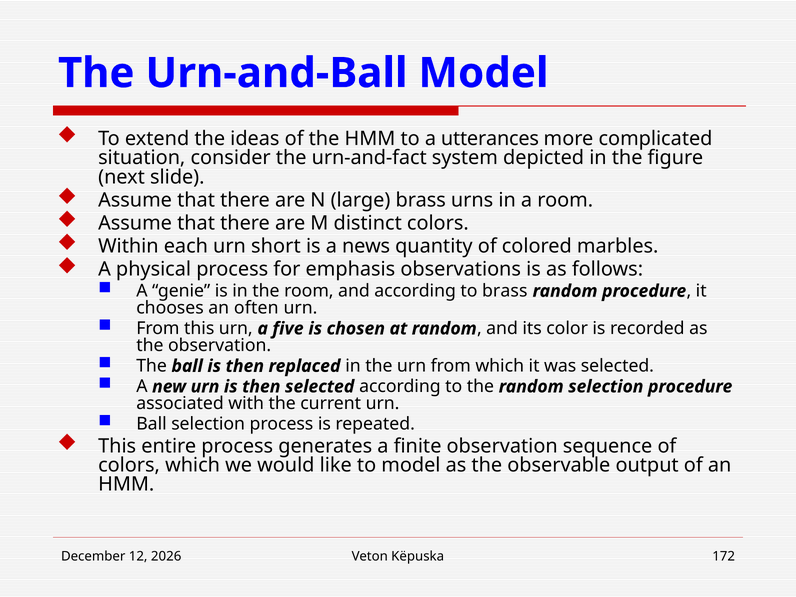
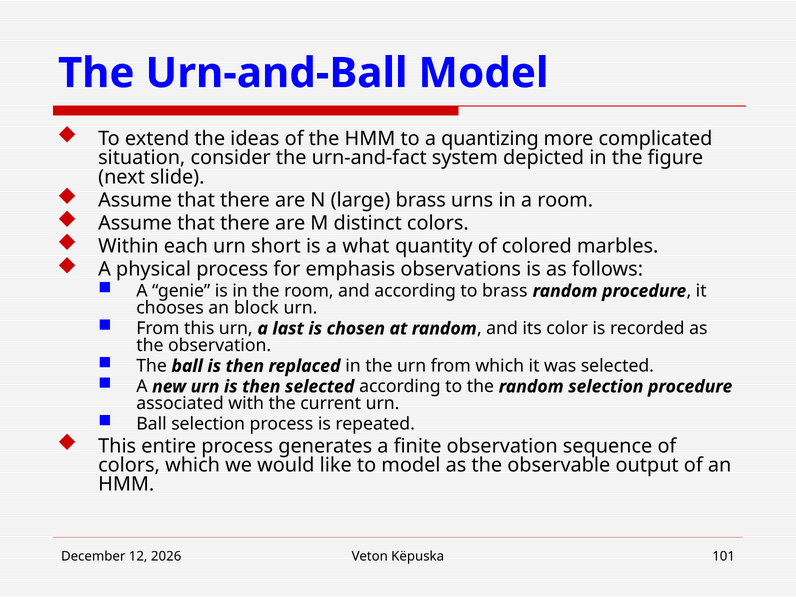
utterances: utterances -> quantizing
news: news -> what
often: often -> block
five: five -> last
172: 172 -> 101
